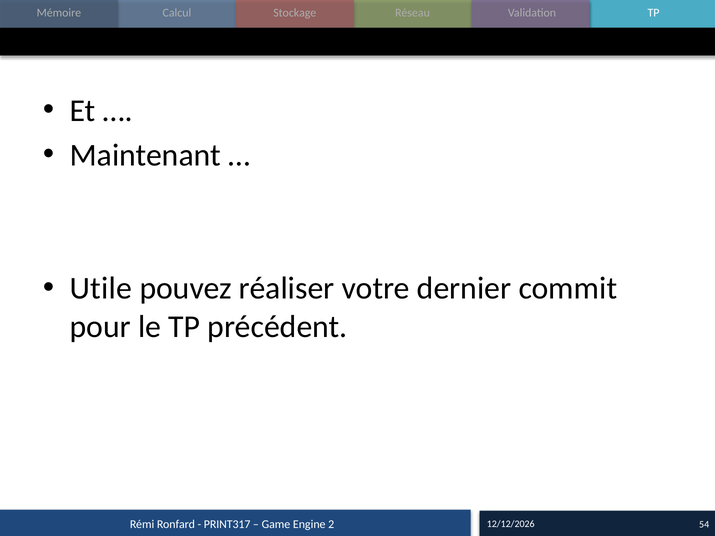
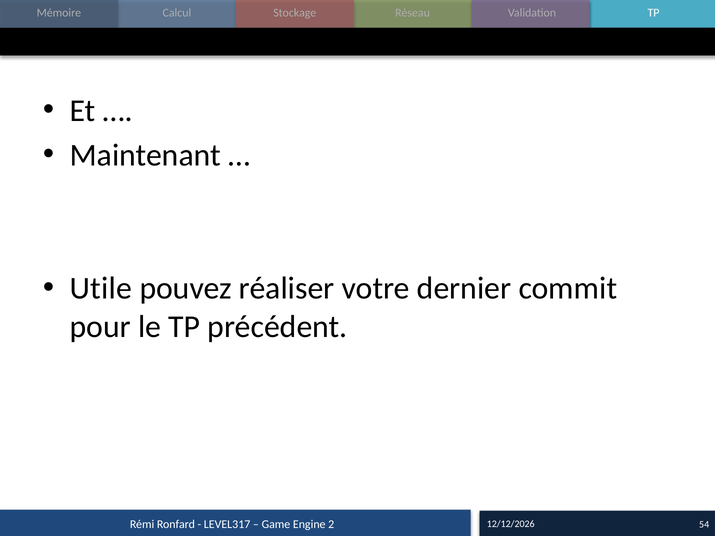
PRINT317: PRINT317 -> LEVEL317
